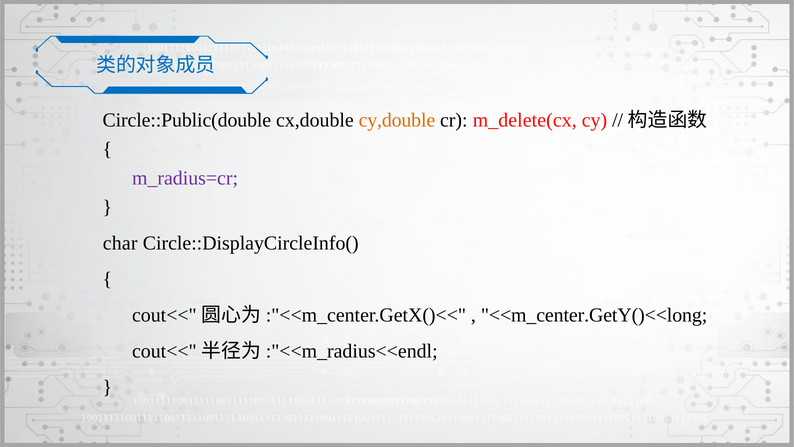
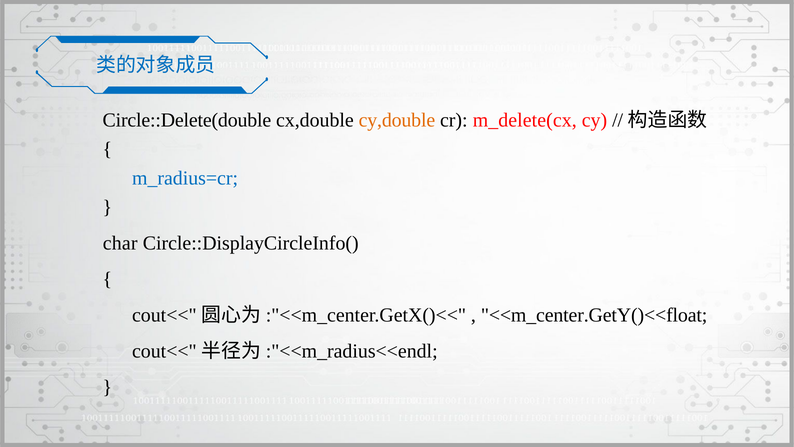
Circle::Public(double: Circle::Public(double -> Circle::Delete(double
m_radius=cr colour: purple -> blue
<<m_center.GetY()<<long: <<m_center.GetY()<<long -> <<m_center.GetY()<<float
